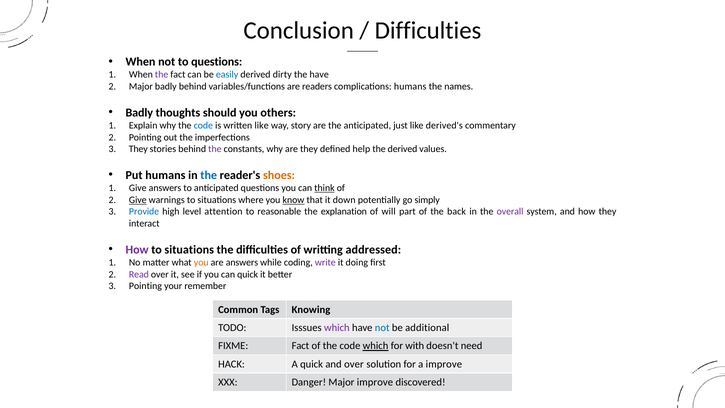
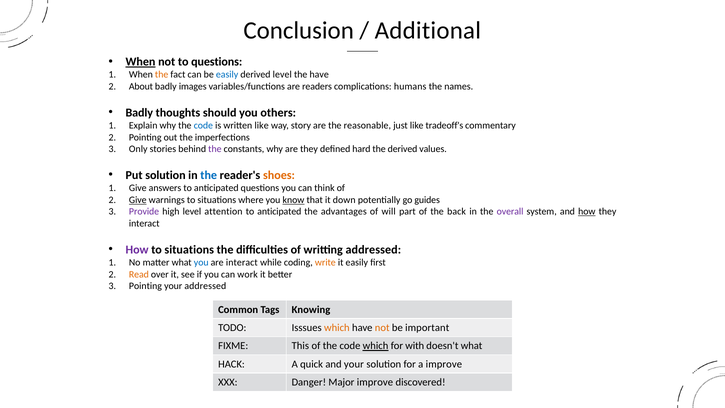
Difficulties at (428, 31): Difficulties -> Additional
When at (141, 62) underline: none -> present
the at (162, 75) colour: purple -> orange
derived dirty: dirty -> level
Major at (141, 86): Major -> About
badly behind: behind -> images
the anticipated: anticipated -> reasonable
derived's: derived's -> tradeoff's
They at (138, 149): They -> Only
help: help -> hard
Put humans: humans -> solution
think underline: present -> none
simply: simply -> guides
Provide colour: blue -> purple
reasonable at (279, 212): reasonable -> anticipated
explanation: explanation -> advantages
how at (587, 212) underline: none -> present
you at (201, 262) colour: orange -> blue
are answers: answers -> interact
write colour: purple -> orange
it doing: doing -> easily
Read colour: purple -> orange
can quick: quick -> work
your remember: remember -> addressed
which at (337, 328) colour: purple -> orange
not at (382, 328) colour: blue -> orange
additional: additional -> important
FIXME Fact: Fact -> This
doesn't need: need -> what
and over: over -> your
